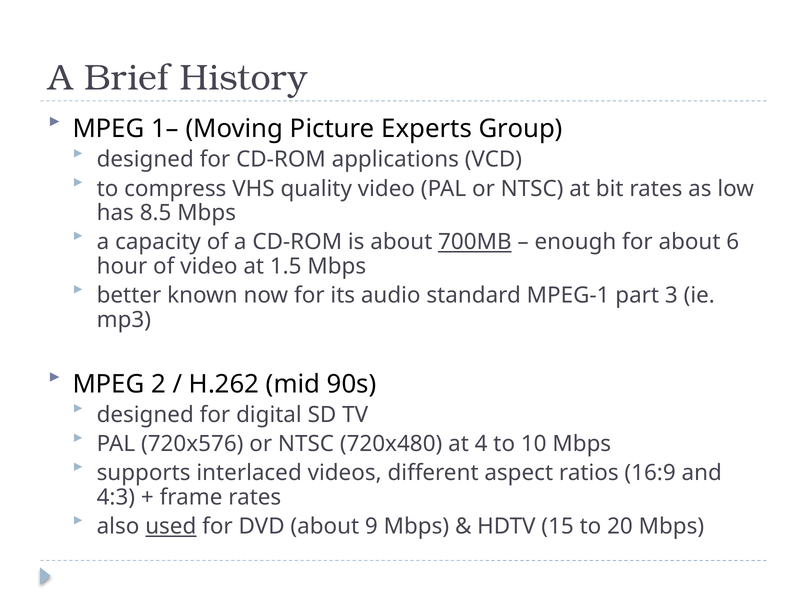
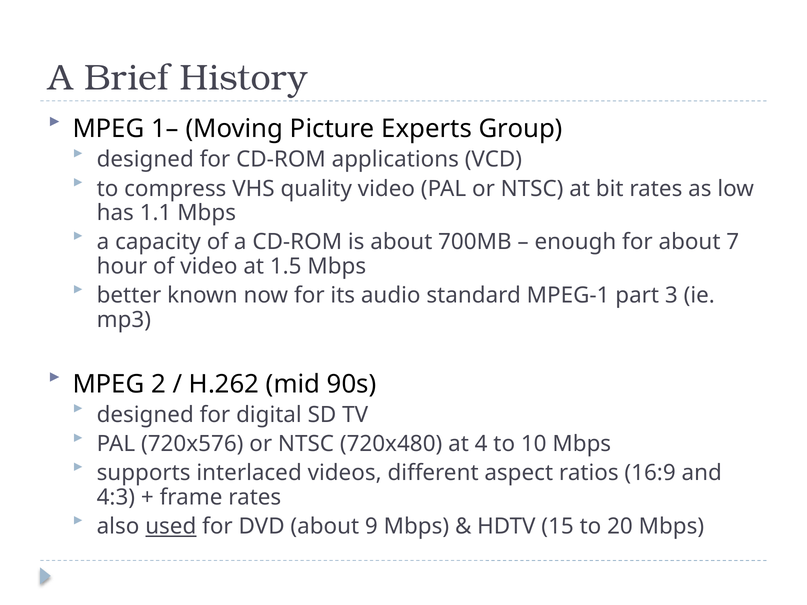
8.5: 8.5 -> 1.1
700MB underline: present -> none
6: 6 -> 7
